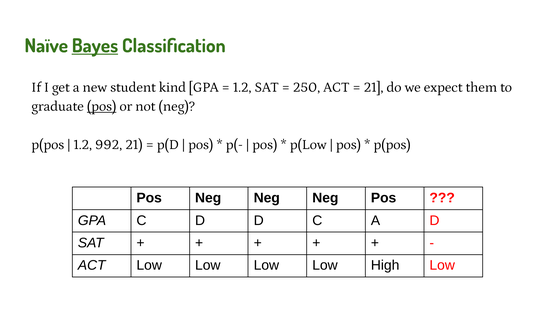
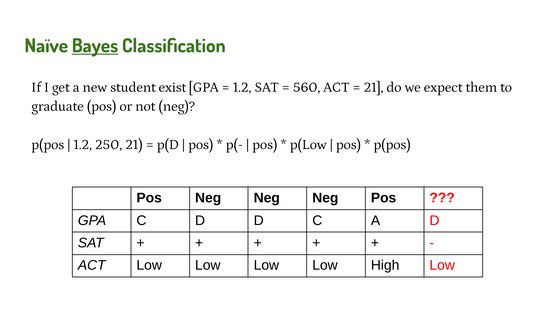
kind: kind -> exist
250: 250 -> 560
pos at (102, 106) underline: present -> none
992: 992 -> 250
